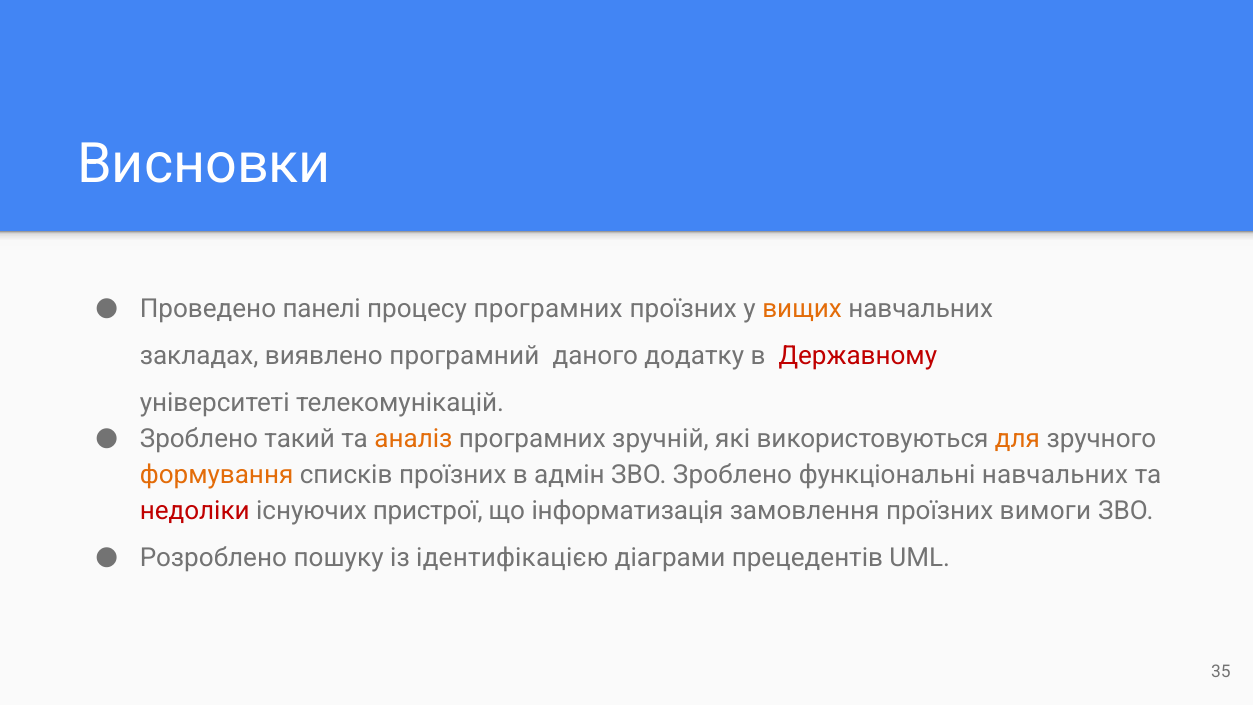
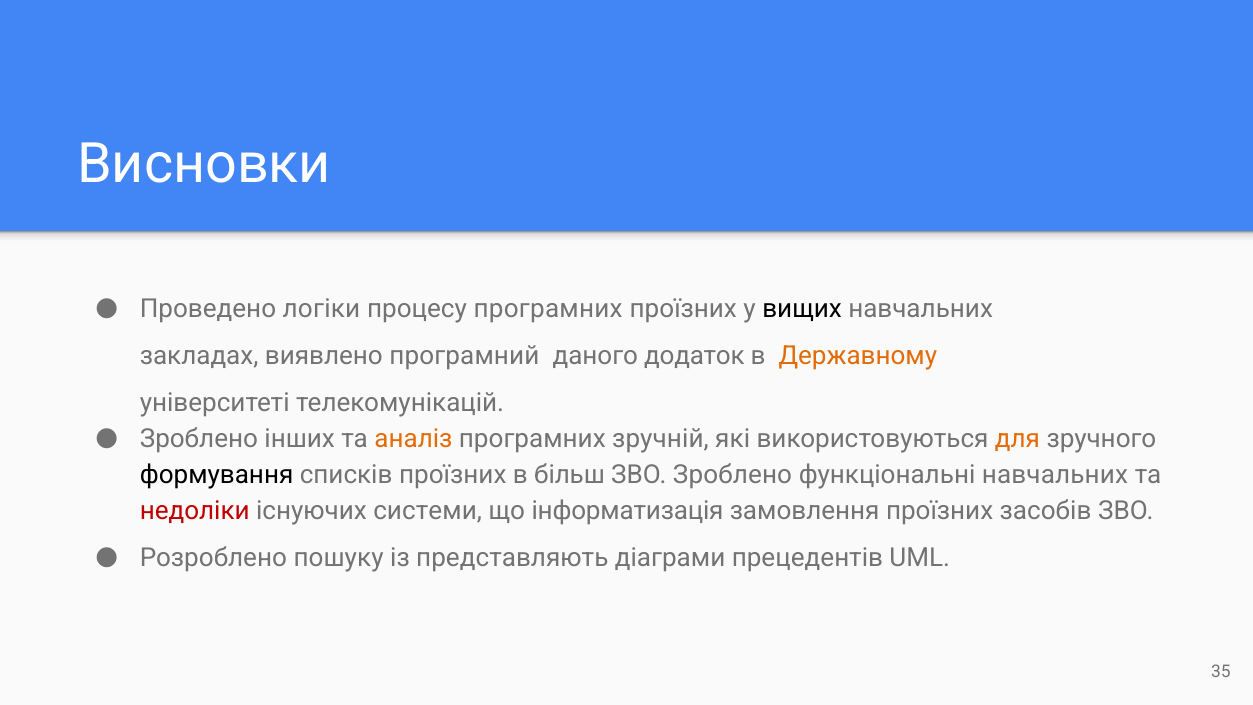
панелі: панелі -> логіки
вищих colour: orange -> black
додатку: додатку -> додаток
Державному colour: red -> orange
такий: такий -> інших
формування colour: orange -> black
адмін: адмін -> більш
пристрої: пристрої -> системи
вимоги: вимоги -> засобів
ідентифікацією: ідентифікацією -> представляють
